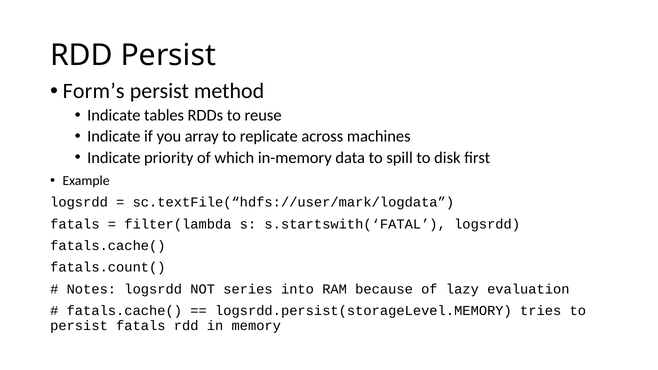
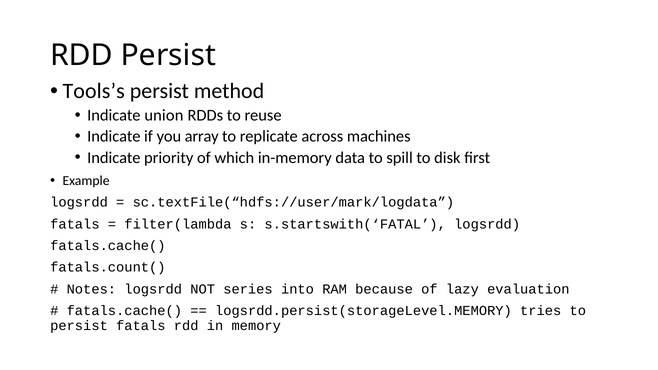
Form’s: Form’s -> Tools’s
tables: tables -> union
